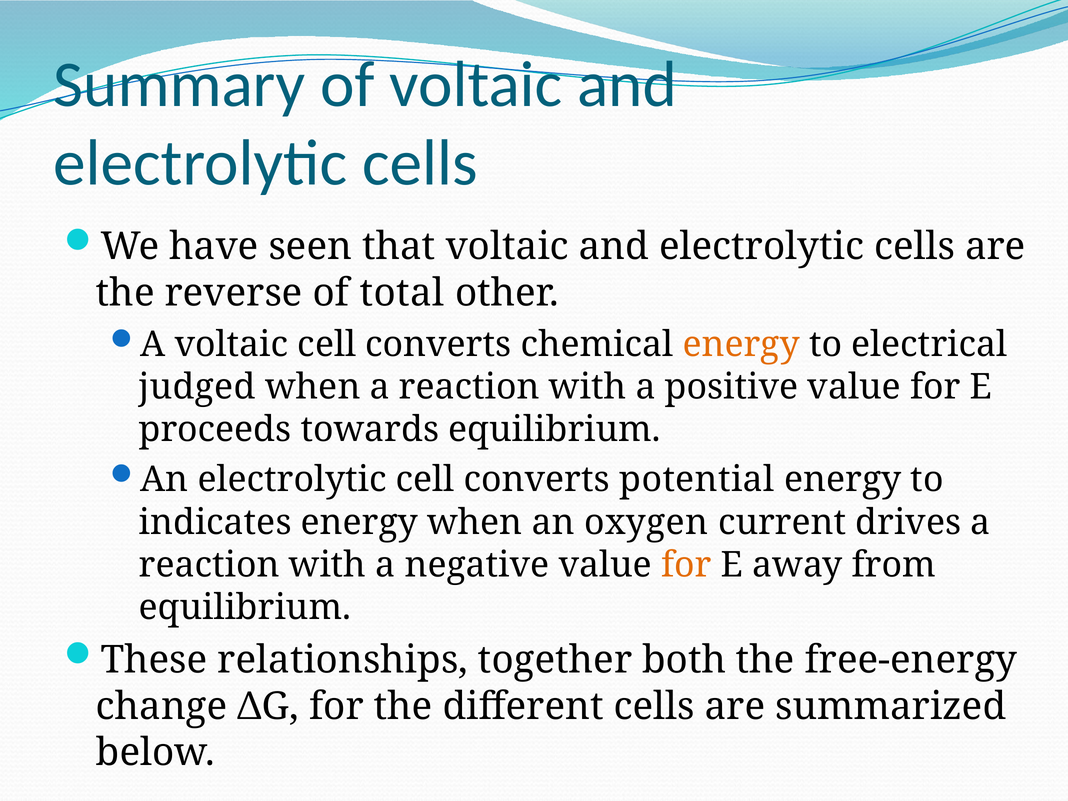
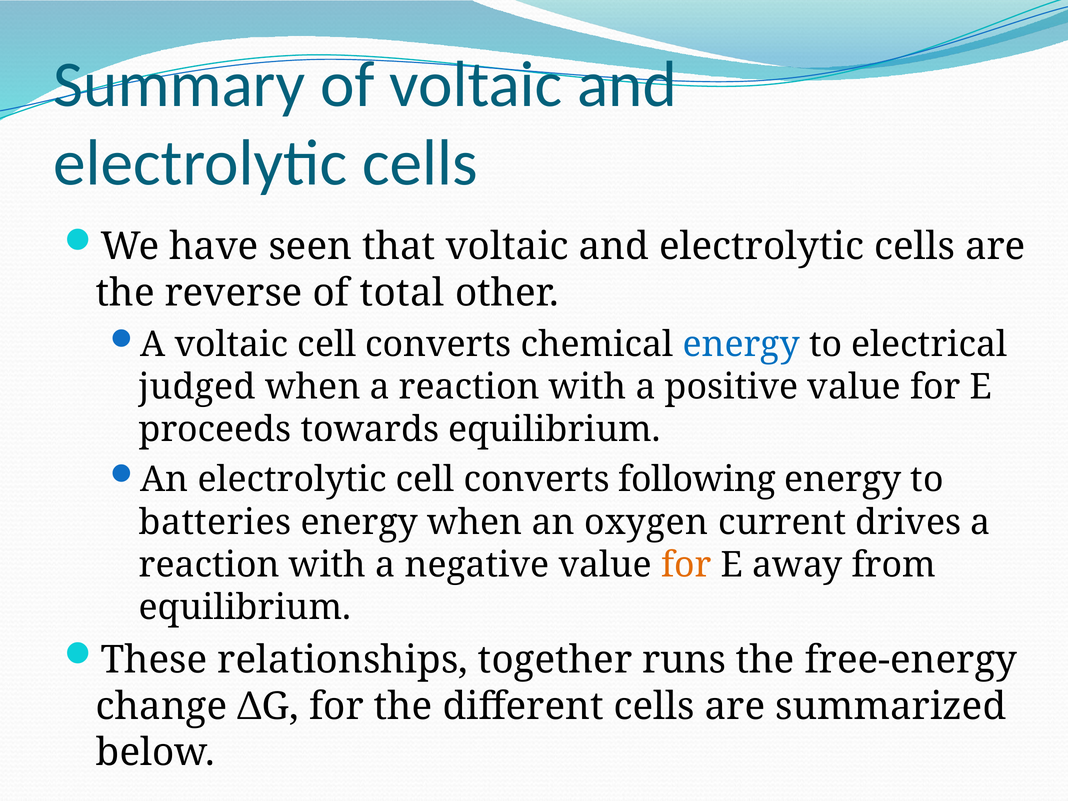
energy at (741, 344) colour: orange -> blue
potential: potential -> following
indicates: indicates -> batteries
both: both -> runs
